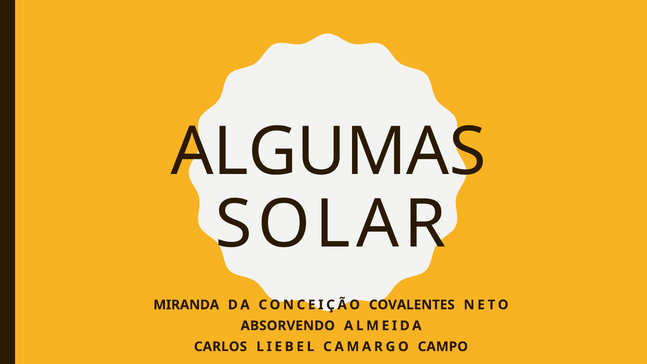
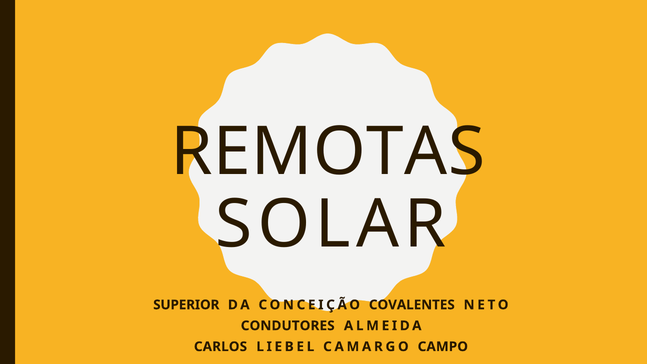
ALGUMAS: ALGUMAS -> REMOTAS
MIRANDA: MIRANDA -> SUPERIOR
ABSORVENDO: ABSORVENDO -> CONDUTORES
